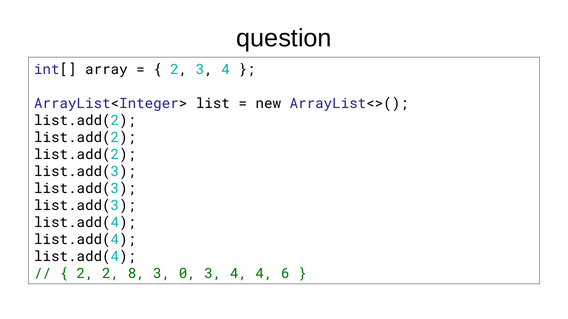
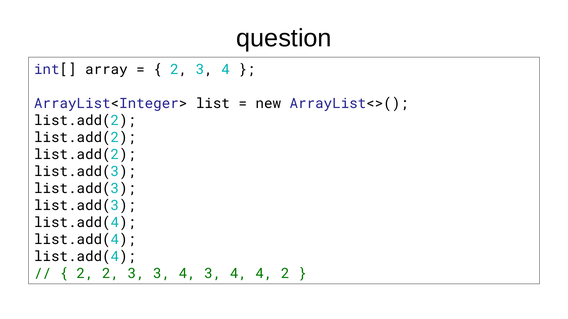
2 2 8: 8 -> 3
0 at (187, 274): 0 -> 4
4 6: 6 -> 2
